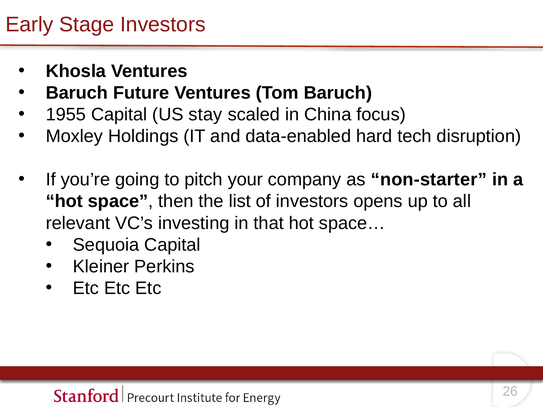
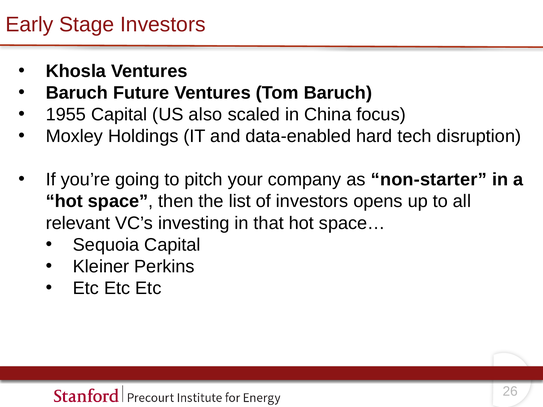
stay: stay -> also
